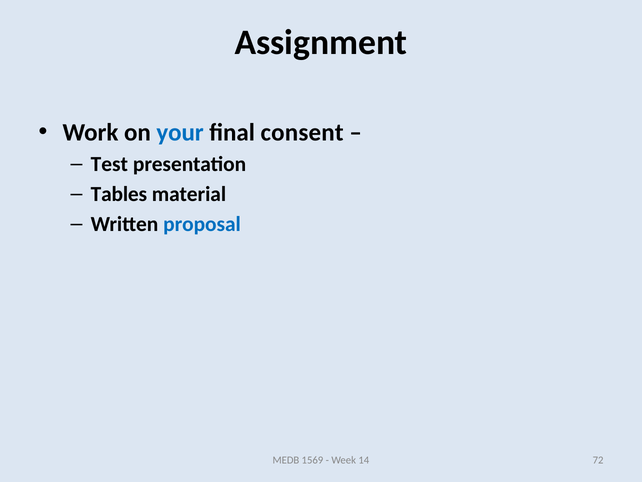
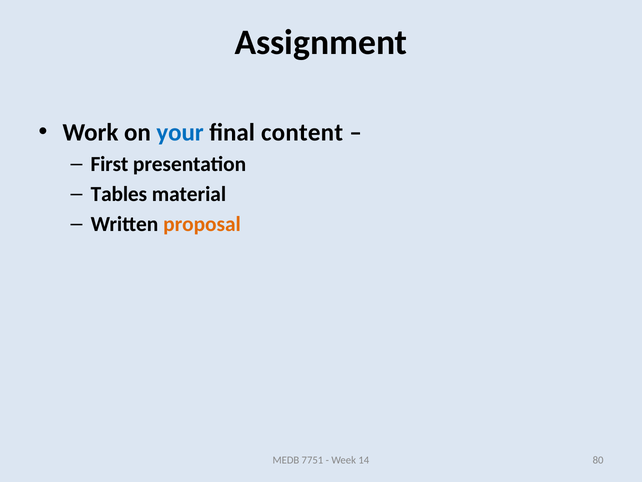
consent: consent -> content
Test: Test -> First
proposal colour: blue -> orange
1569: 1569 -> 7751
72: 72 -> 80
